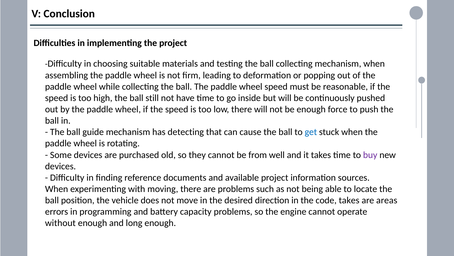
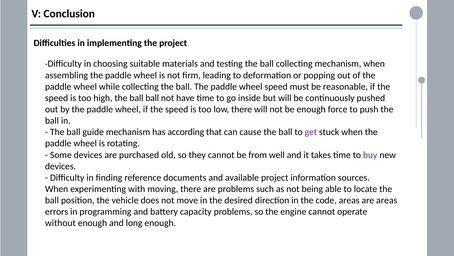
ball still: still -> ball
detecting: detecting -> according
get colour: blue -> purple
code takes: takes -> areas
